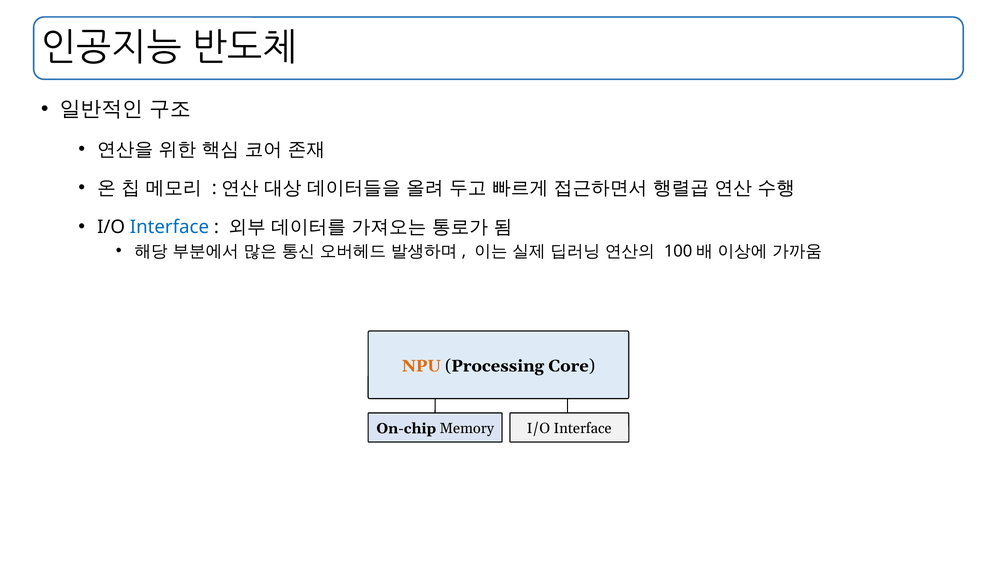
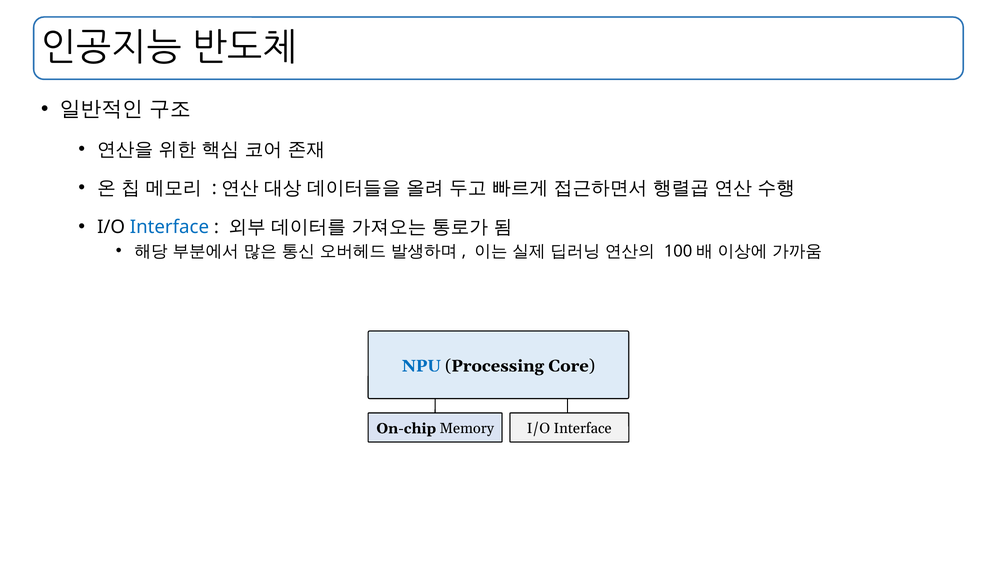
NPU colour: orange -> blue
